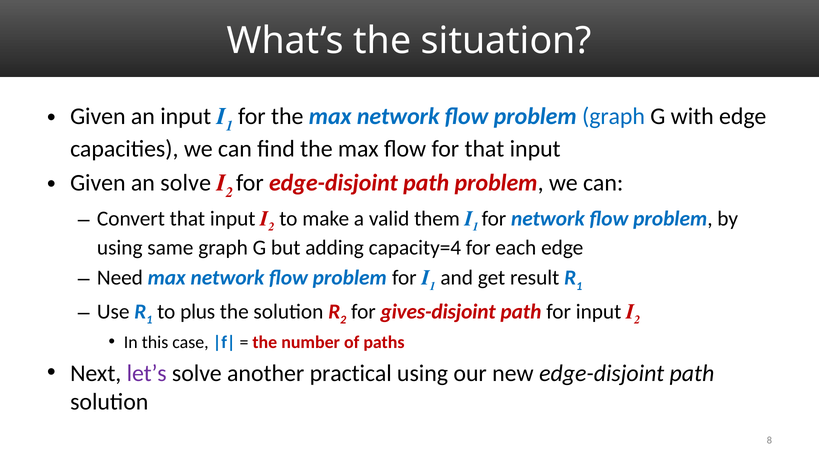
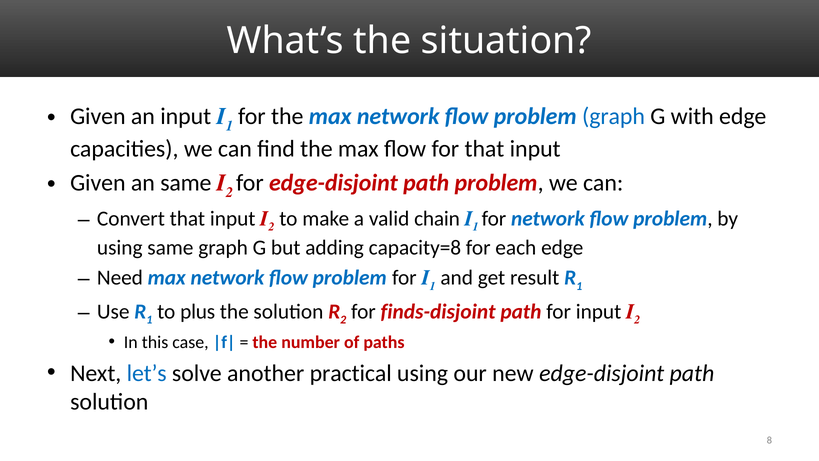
an solve: solve -> same
them: them -> chain
capacity=4: capacity=4 -> capacity=8
gives-disjoint: gives-disjoint -> finds-disjoint
let’s colour: purple -> blue
